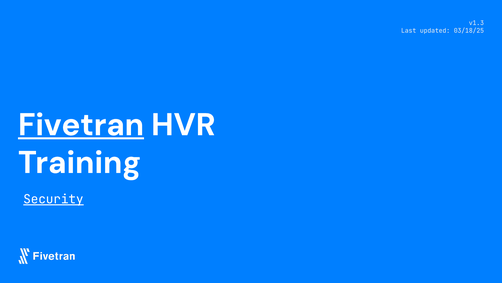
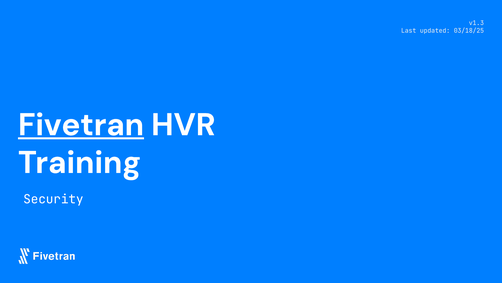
Security underline: present -> none
